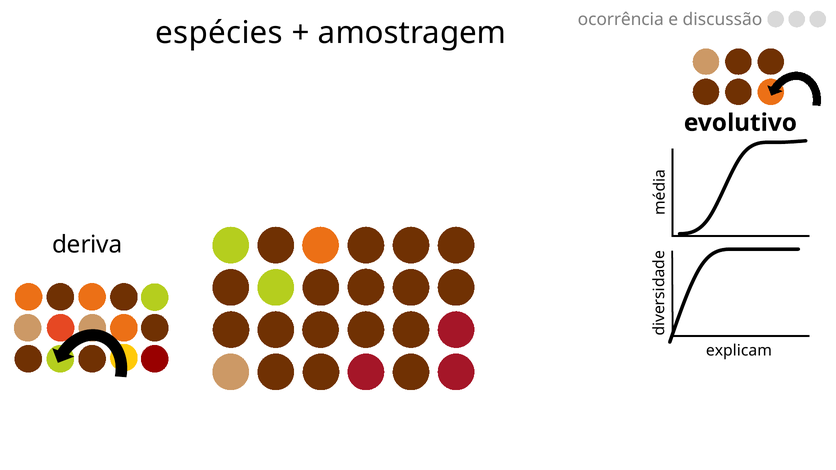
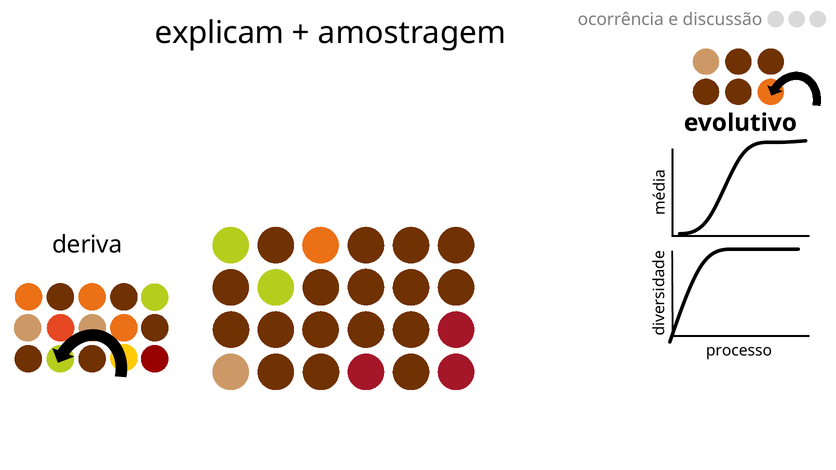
espécies: espécies -> explicam
explicam: explicam -> processo
